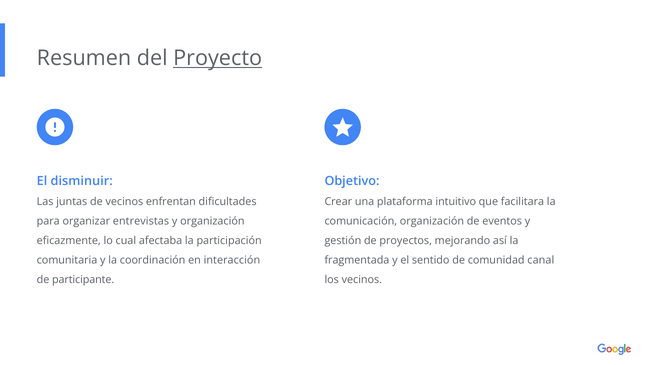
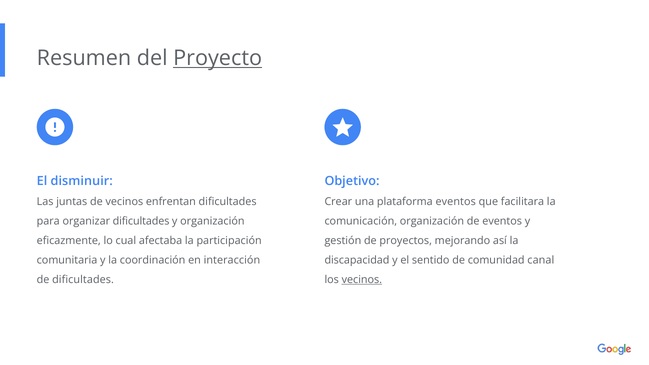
plataforma intuitivo: intuitivo -> eventos
organizar entrevistas: entrevistas -> dificultades
fragmentada: fragmentada -> discapacidad
de participante: participante -> dificultades
vecinos at (362, 280) underline: none -> present
